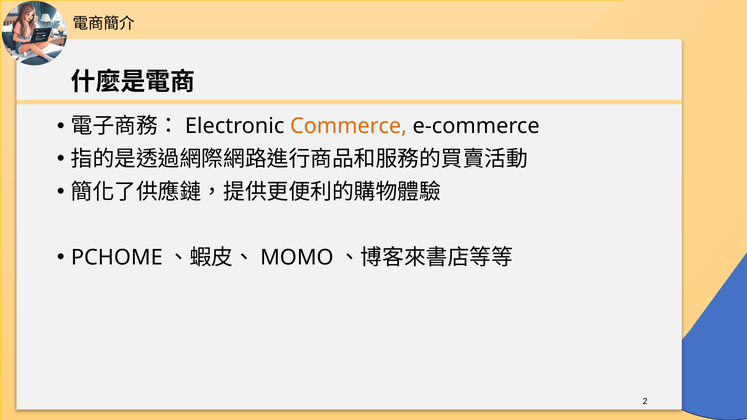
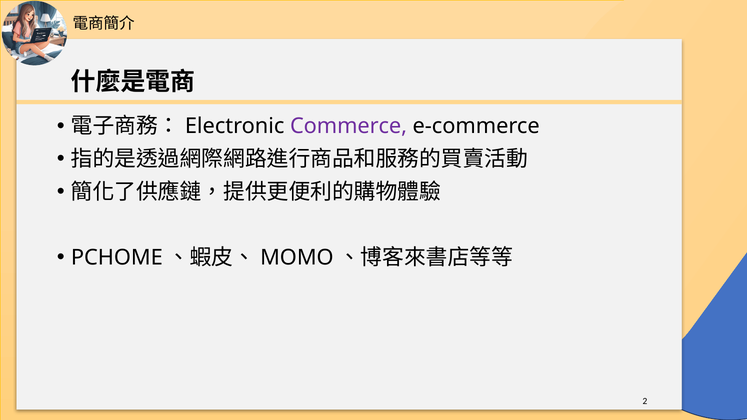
Commerce colour: orange -> purple
